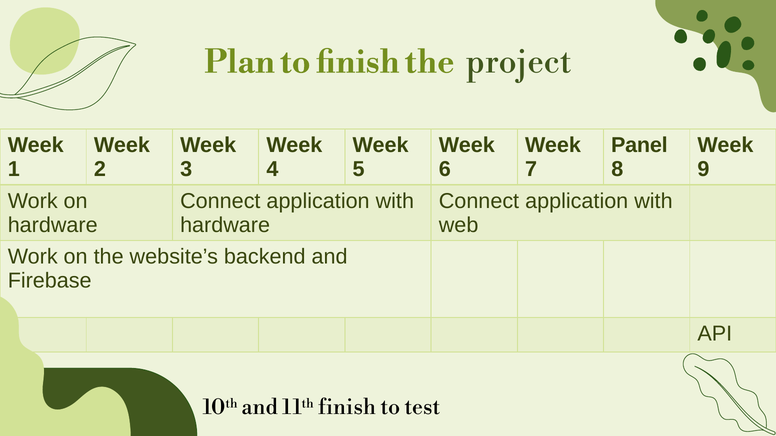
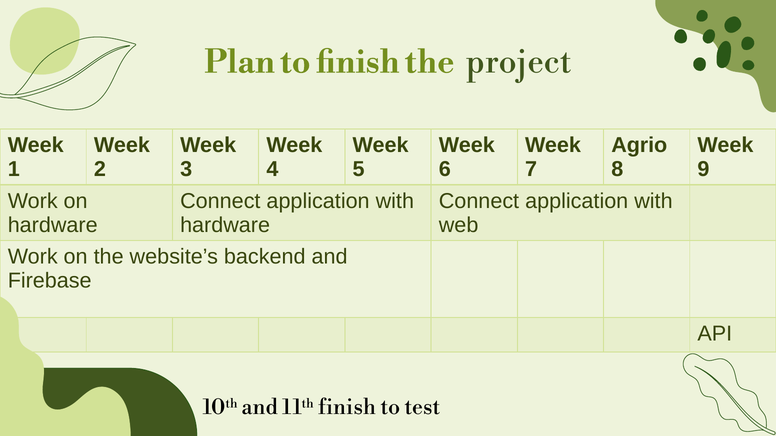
Panel: Panel -> Agrio
